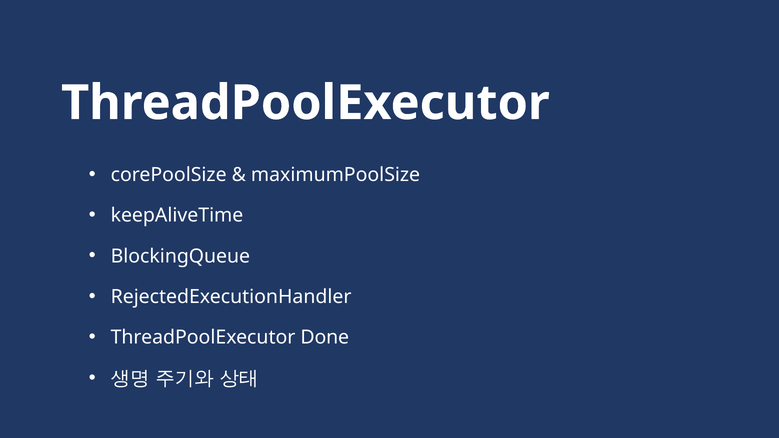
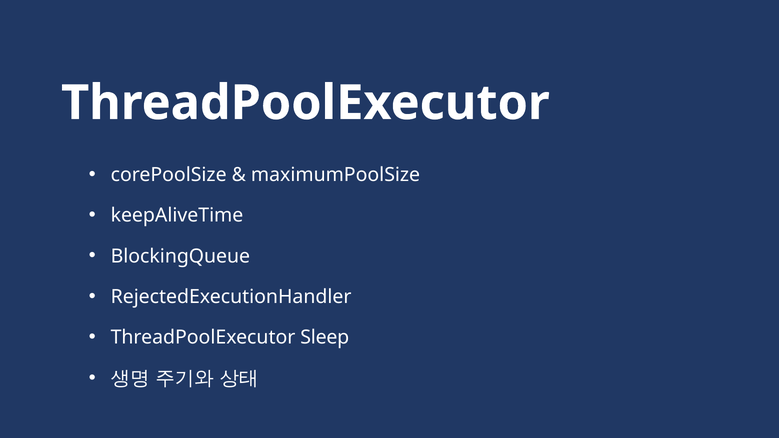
Done: Done -> Sleep
